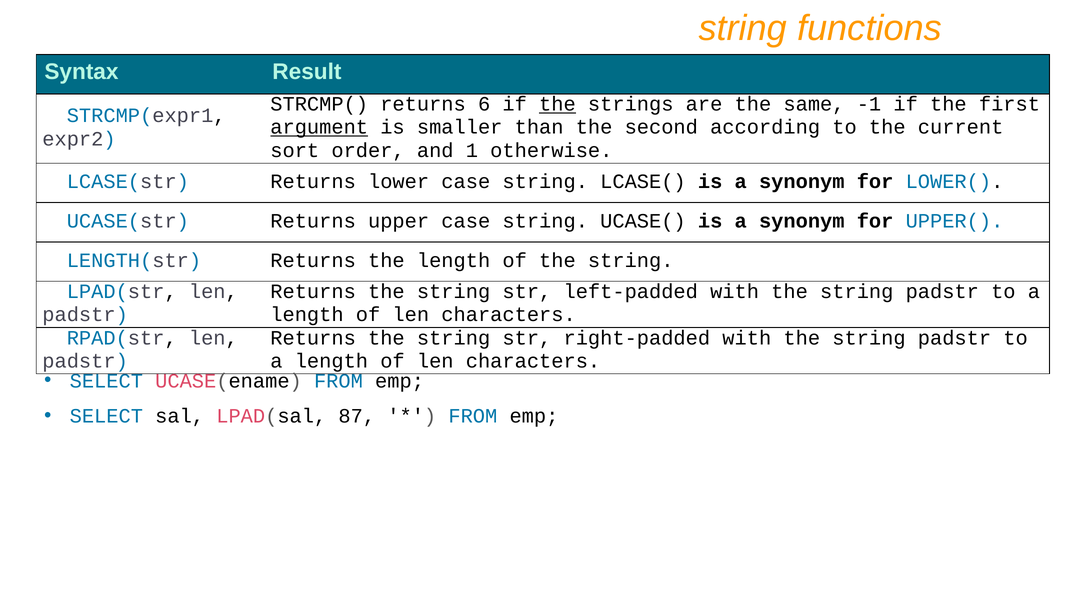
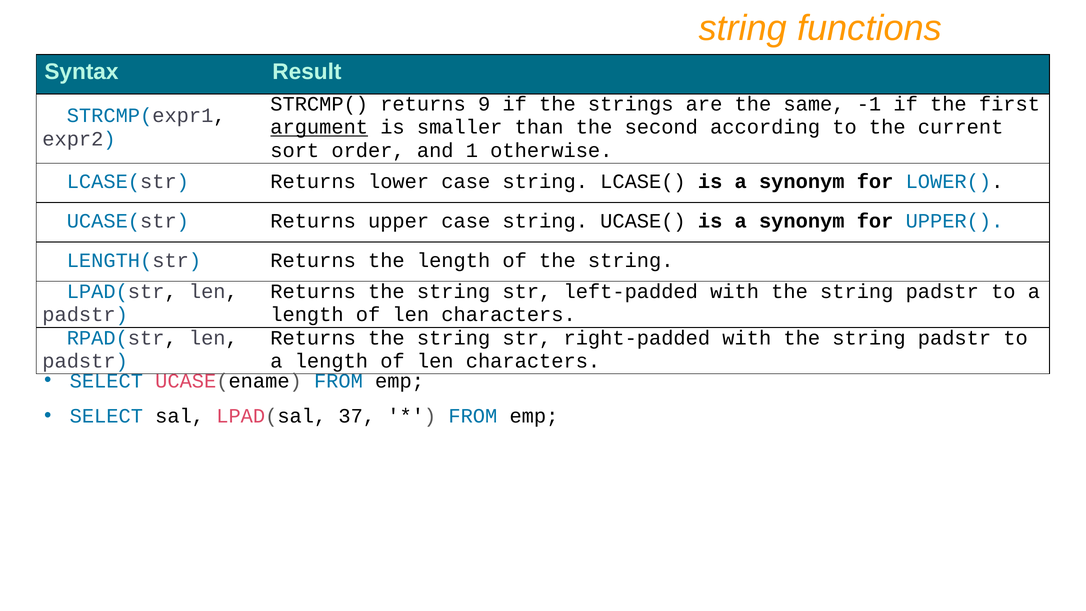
6: 6 -> 9
the at (557, 104) underline: present -> none
87: 87 -> 37
